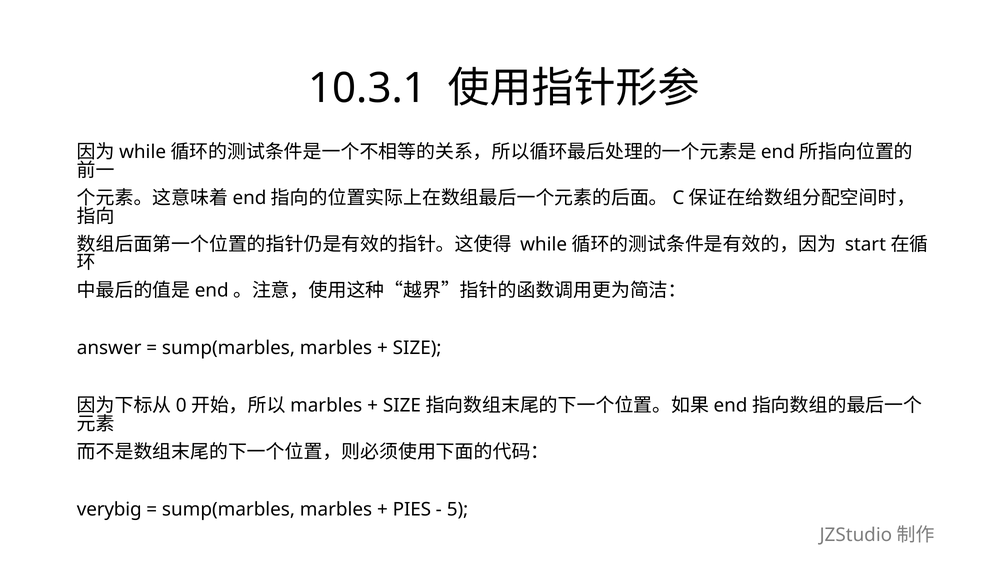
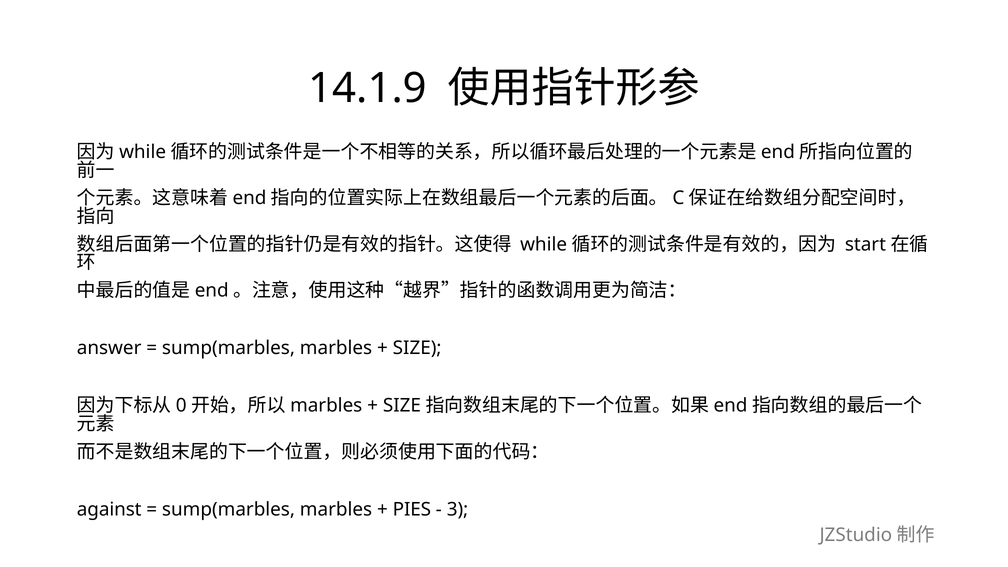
10.3.1: 10.3.1 -> 14.1.9
verybig: verybig -> against
5: 5 -> 3
